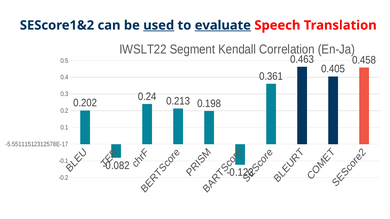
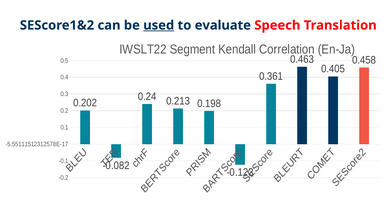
evaluate underline: present -> none
